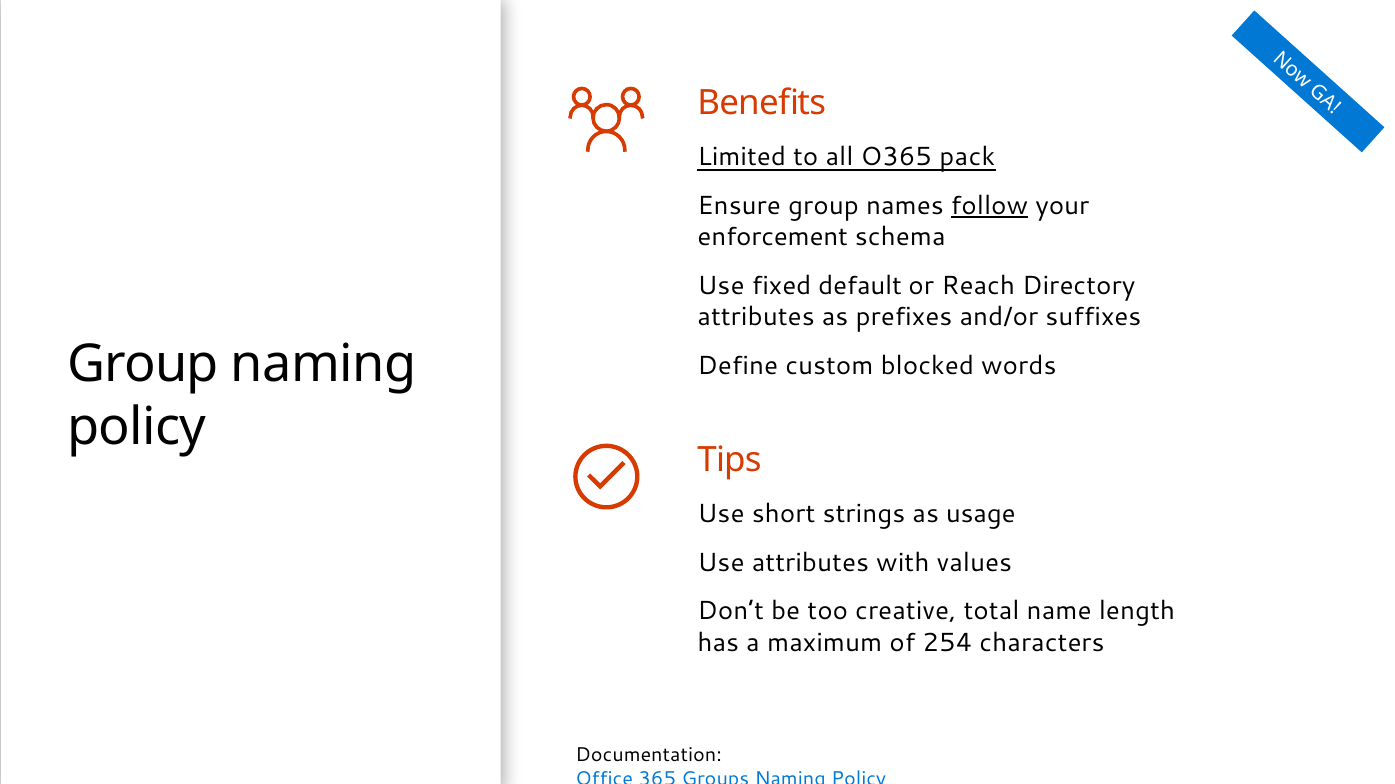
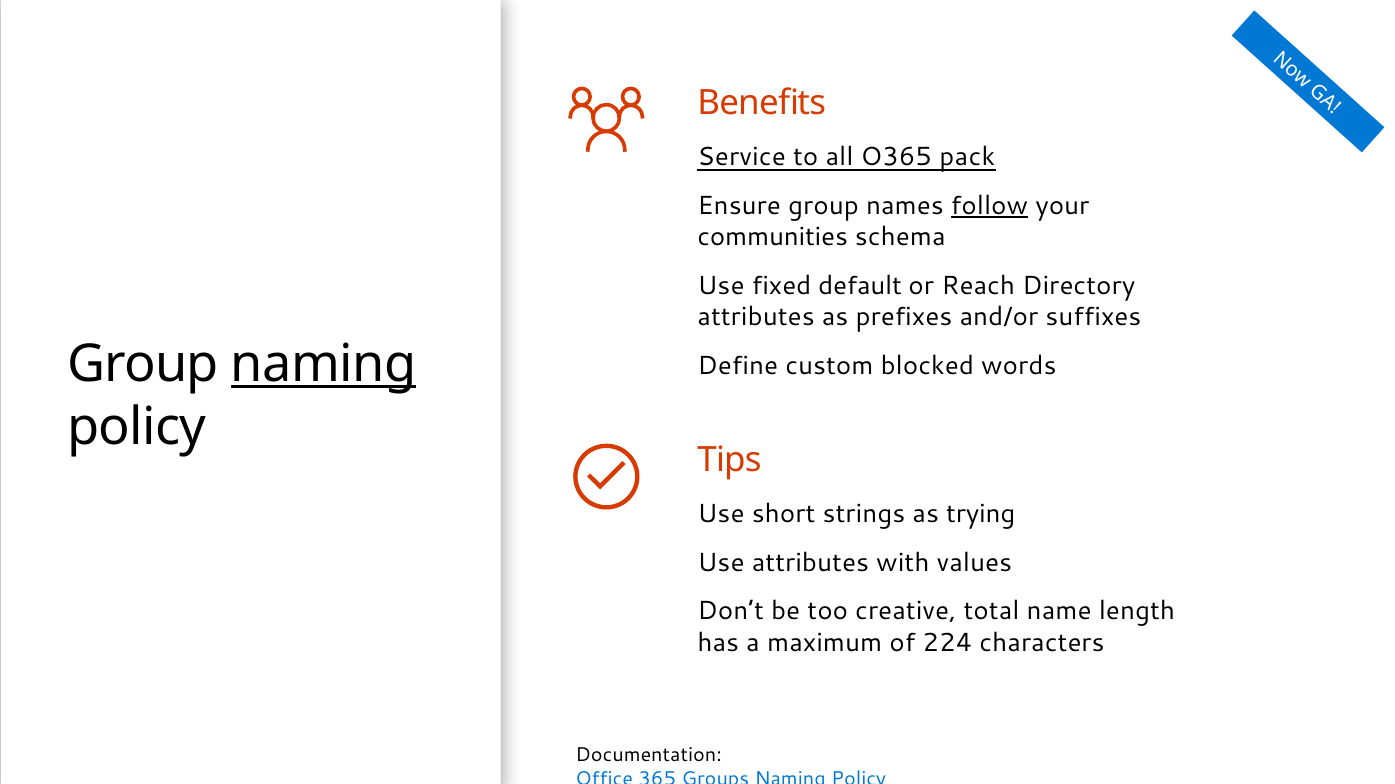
Limited: Limited -> Service
enforcement: enforcement -> communities
naming at (324, 364) underline: none -> present
usage: usage -> trying
254: 254 -> 224
